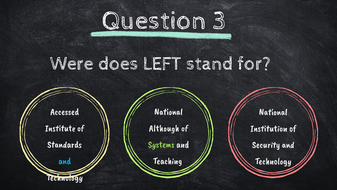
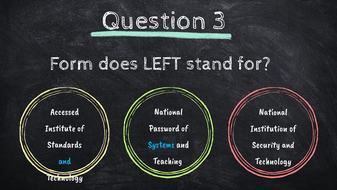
Were: Were -> Form
Although: Although -> Password
Systems colour: light green -> light blue
